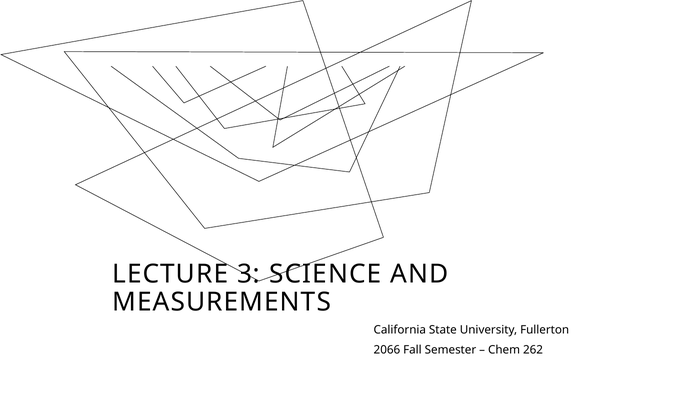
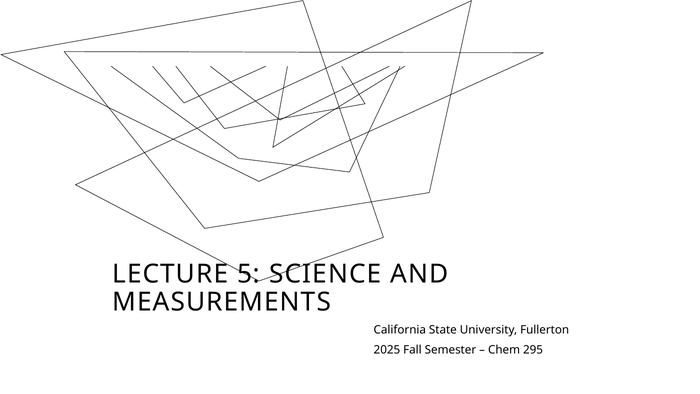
3: 3 -> 5
2066: 2066 -> 2025
262: 262 -> 295
